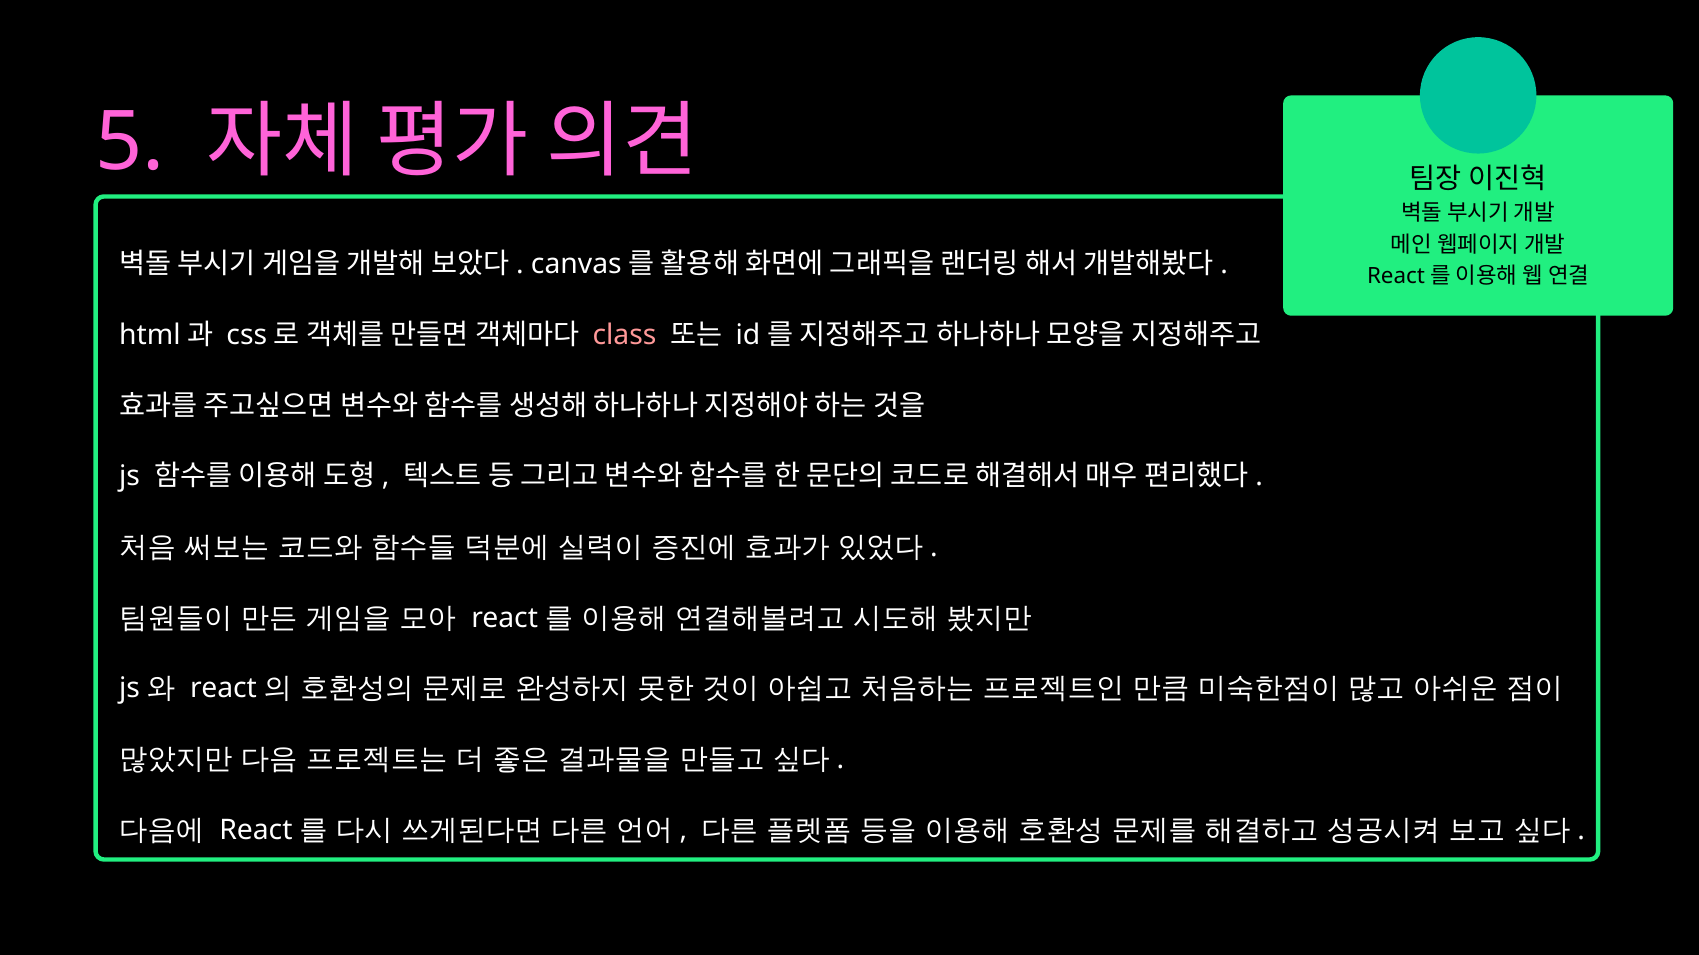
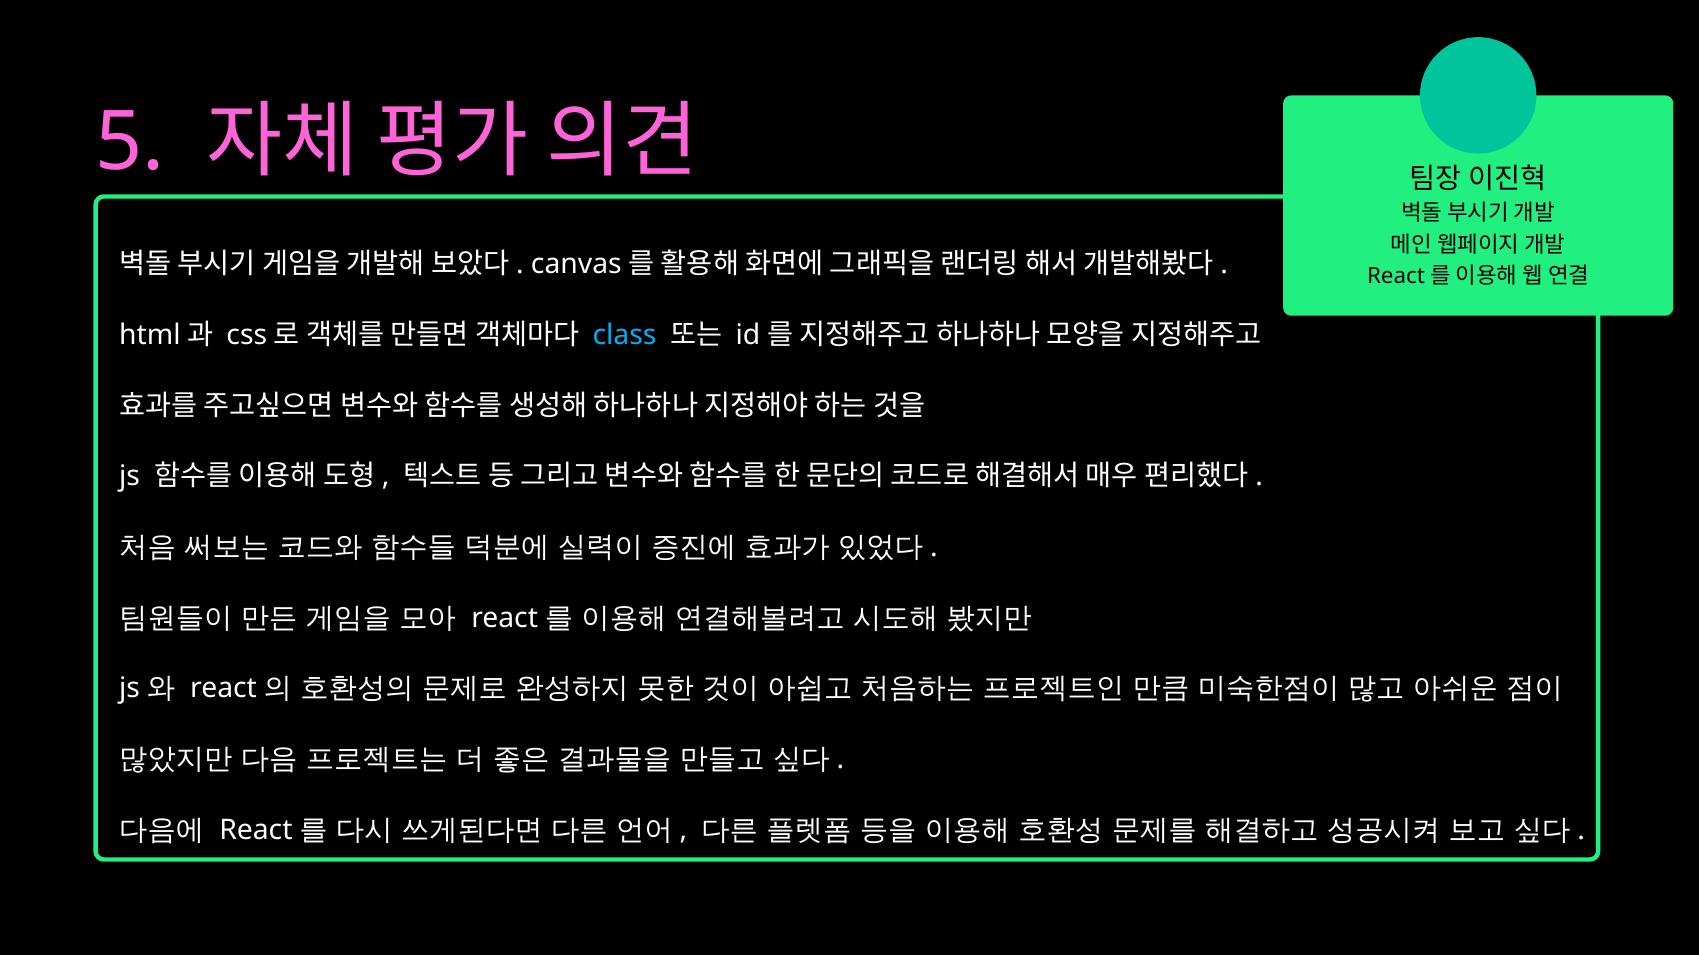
class colour: pink -> light blue
